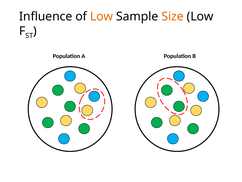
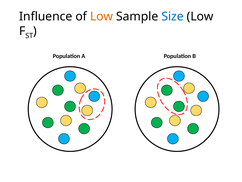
Size colour: orange -> blue
